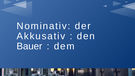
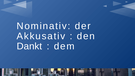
Bauer: Bauer -> Dankt
